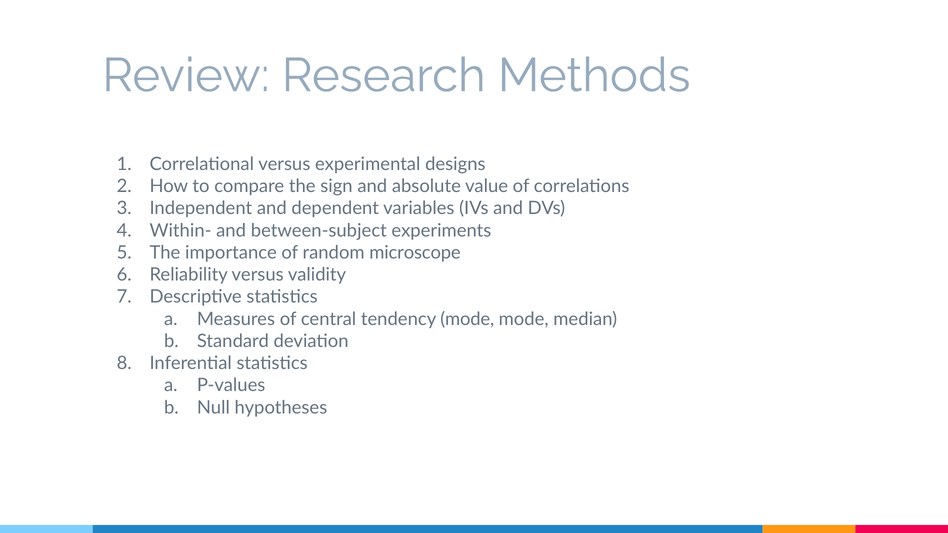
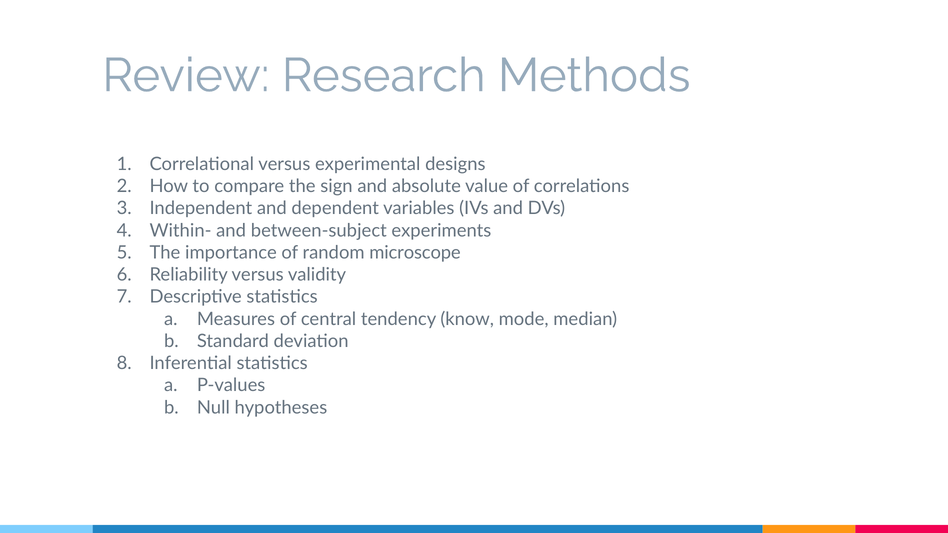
tendency mode: mode -> know
